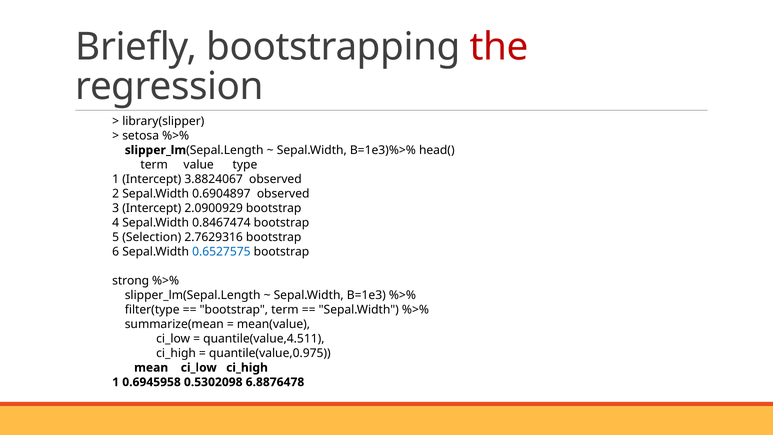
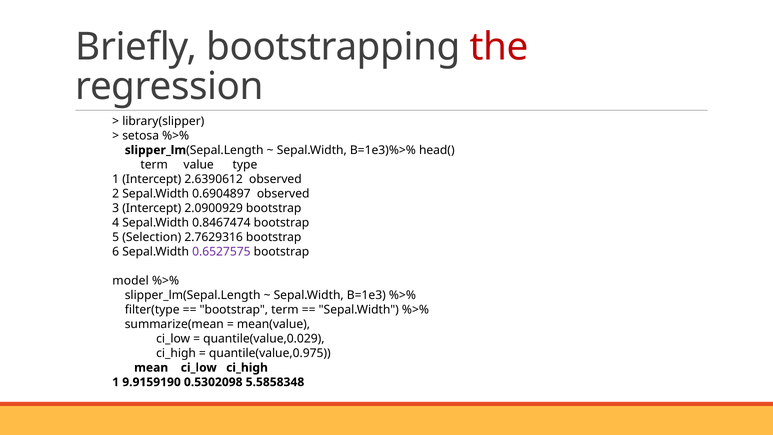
3.8824067: 3.8824067 -> 2.6390612
0.6527575 colour: blue -> purple
strong: strong -> model
quantile(value,4.511: quantile(value,4.511 -> quantile(value,0.029
0.6945958: 0.6945958 -> 9.9159190
6.8876478: 6.8876478 -> 5.5858348
